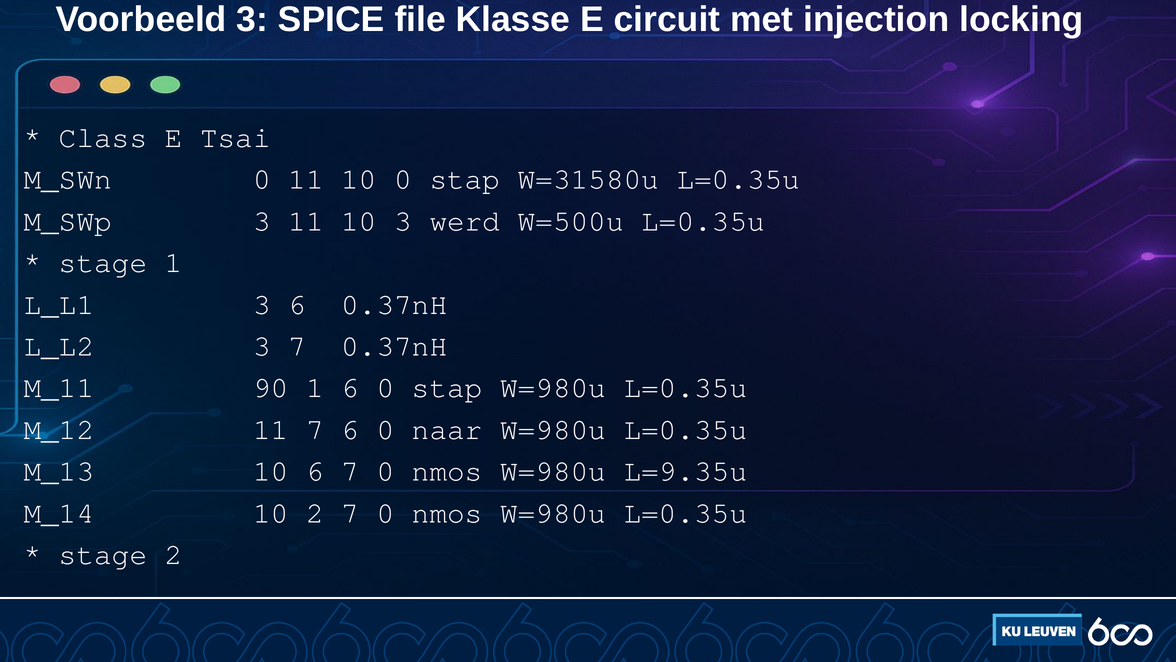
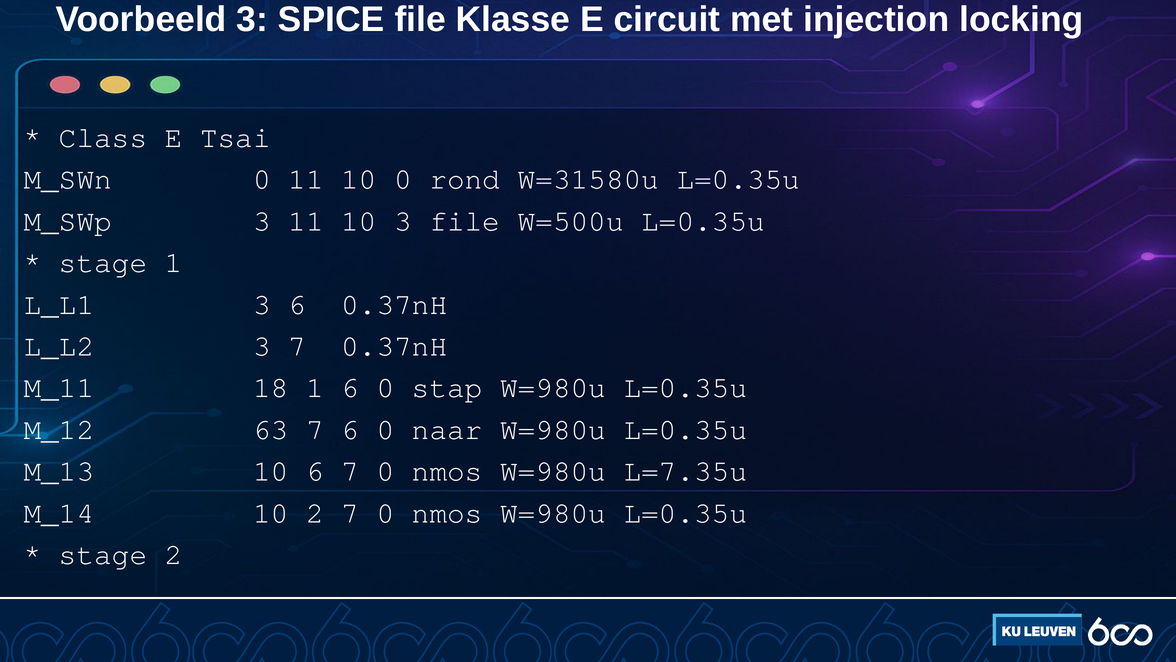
10 0 stap: stap -> rond
3 werd: werd -> file
90: 90 -> 18
M_12 11: 11 -> 63
L=9.35u: L=9.35u -> L=7.35u
